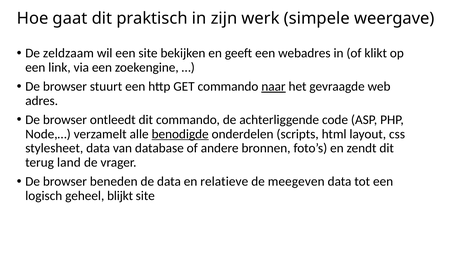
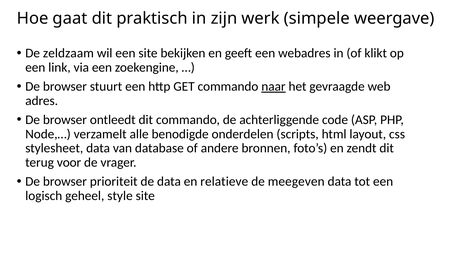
benodigde underline: present -> none
land: land -> voor
beneden: beneden -> prioriteit
blijkt: blijkt -> style
